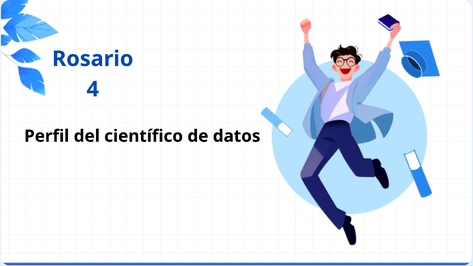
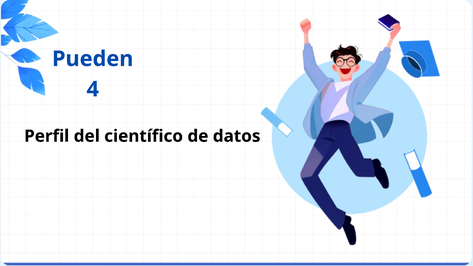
Rosario: Rosario -> Pueden
